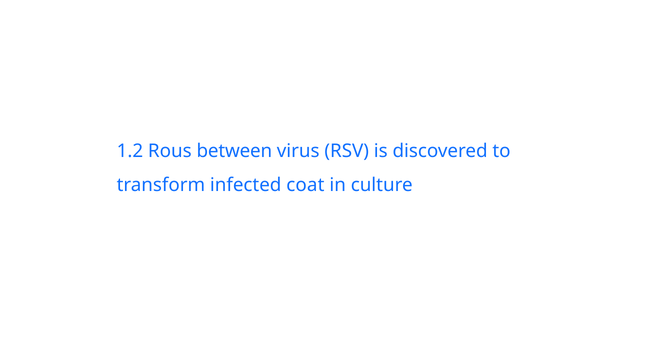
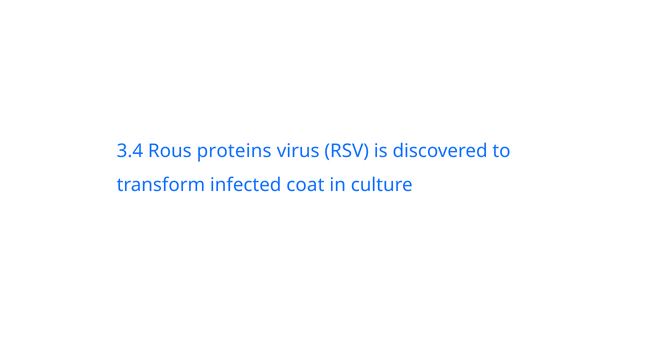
1.2: 1.2 -> 3.4
between: between -> proteins
